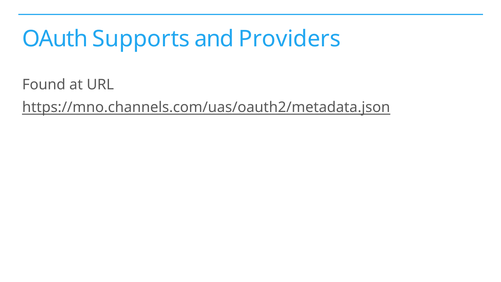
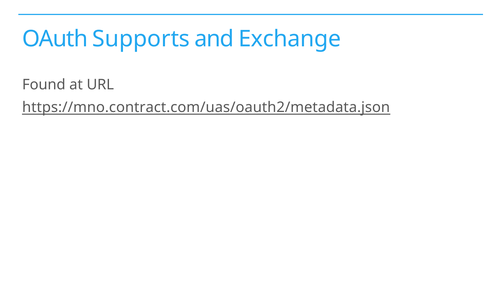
Providers: Providers -> Exchange
https://mno.channels.com/uas/oauth2/metadata.json: https://mno.channels.com/uas/oauth2/metadata.json -> https://mno.contract.com/uas/oauth2/metadata.json
